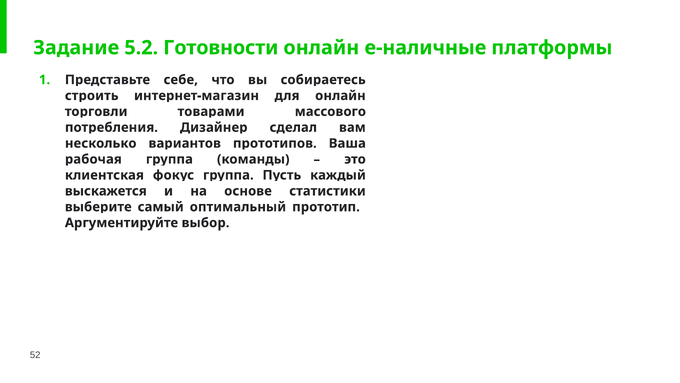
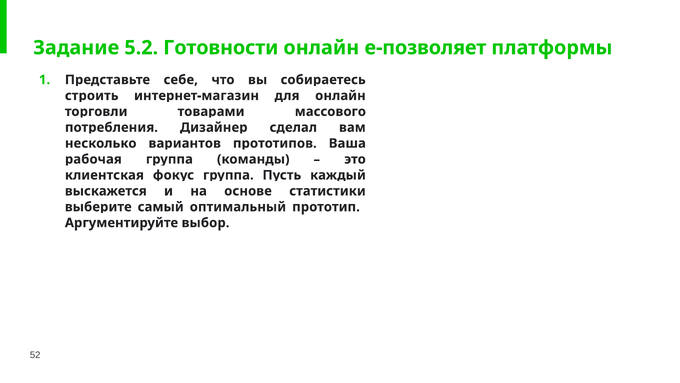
e-наличные: e-наличные -> e-позволяет
